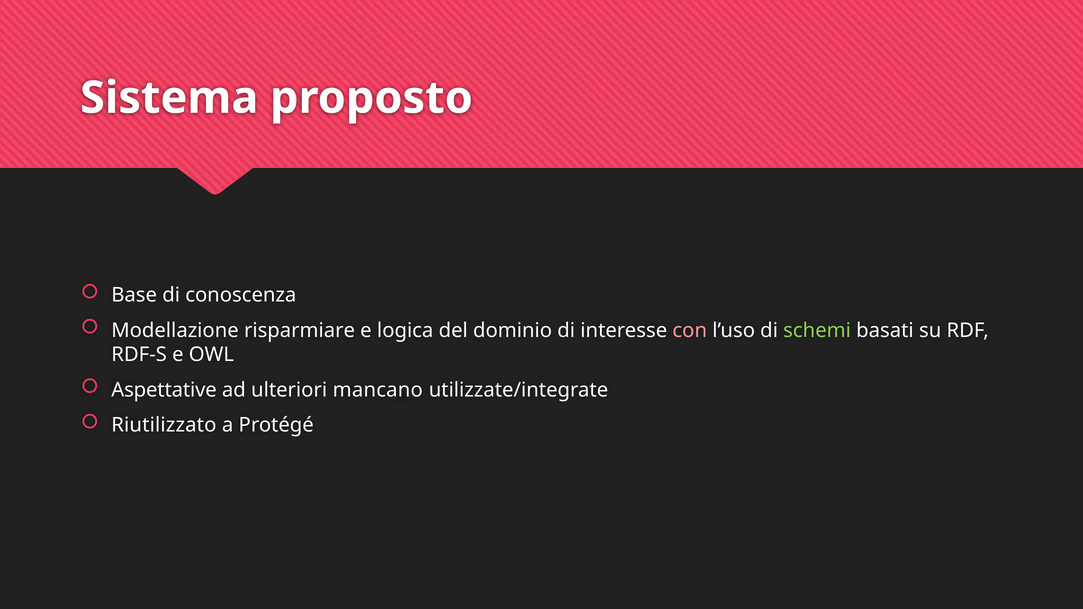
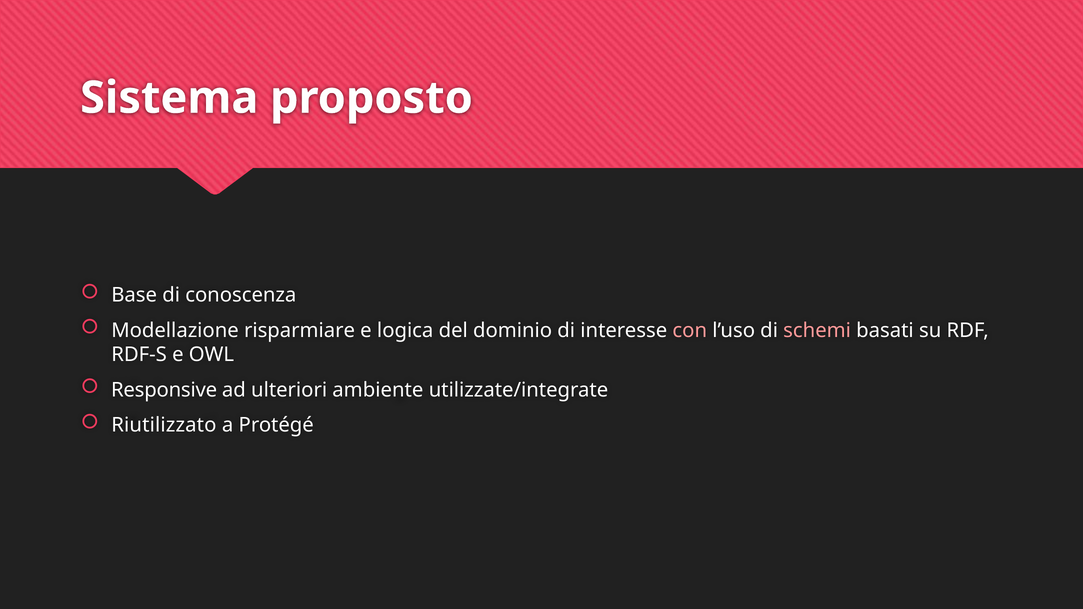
schemi colour: light green -> pink
Aspettative: Aspettative -> Responsive
mancano: mancano -> ambiente
